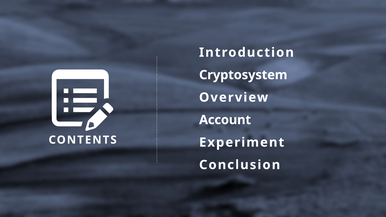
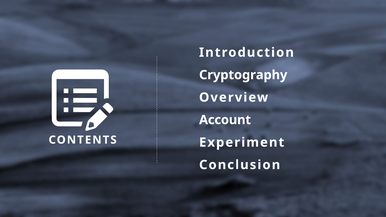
Cryptosystem: Cryptosystem -> Cryptography
